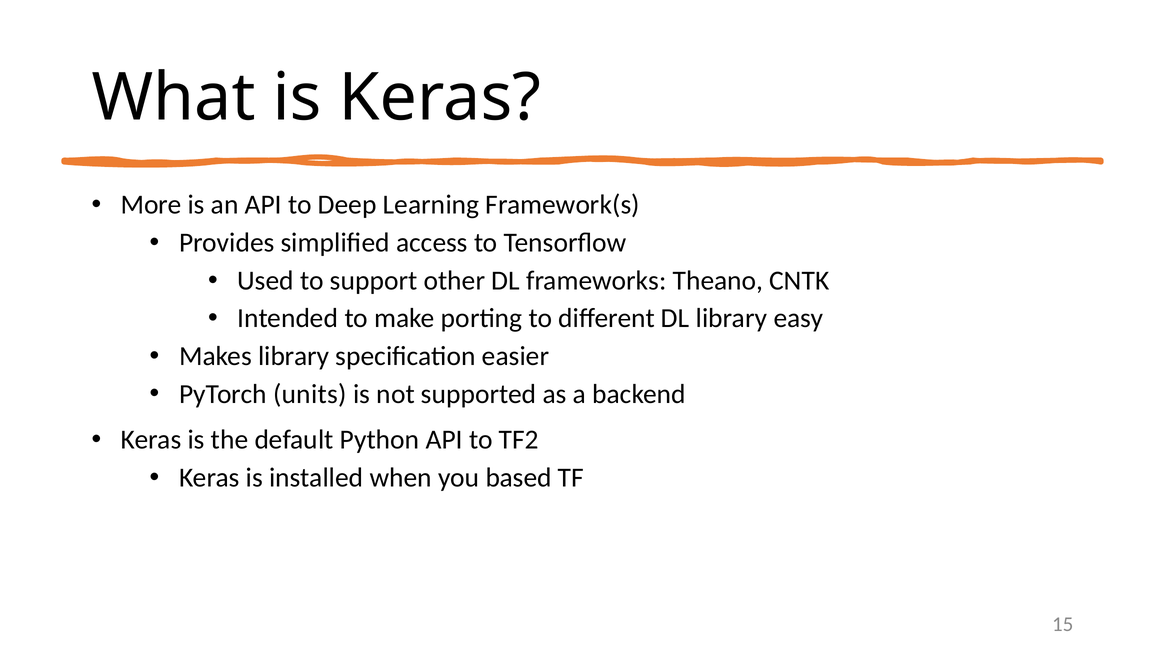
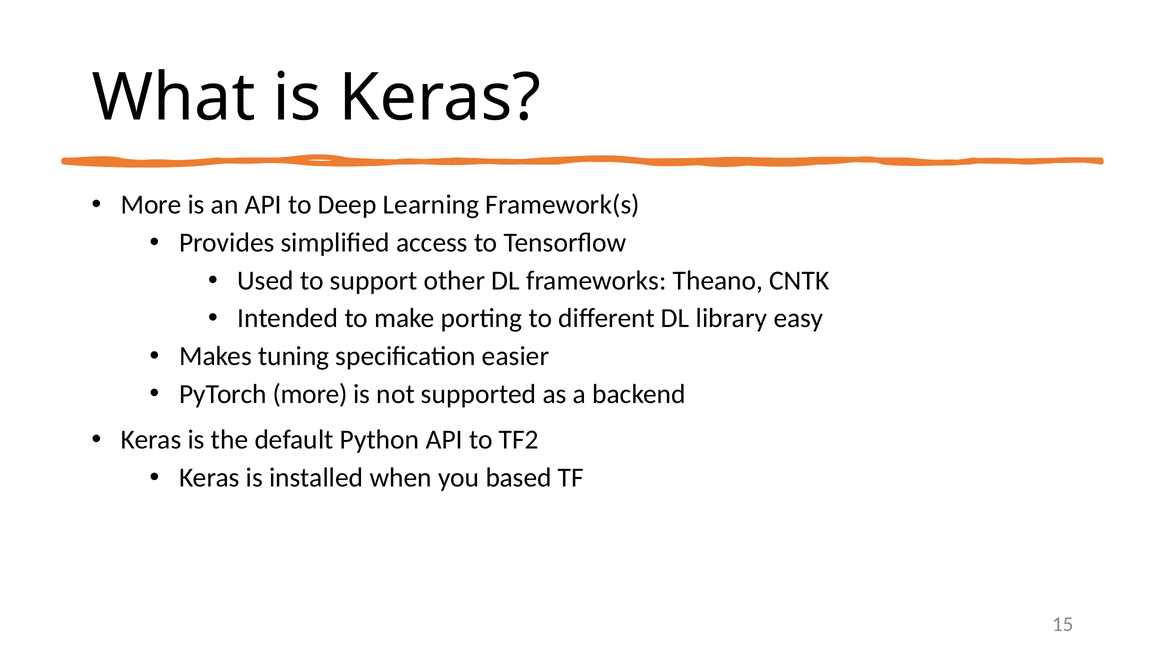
Makes library: library -> tuning
PyTorch units: units -> more
